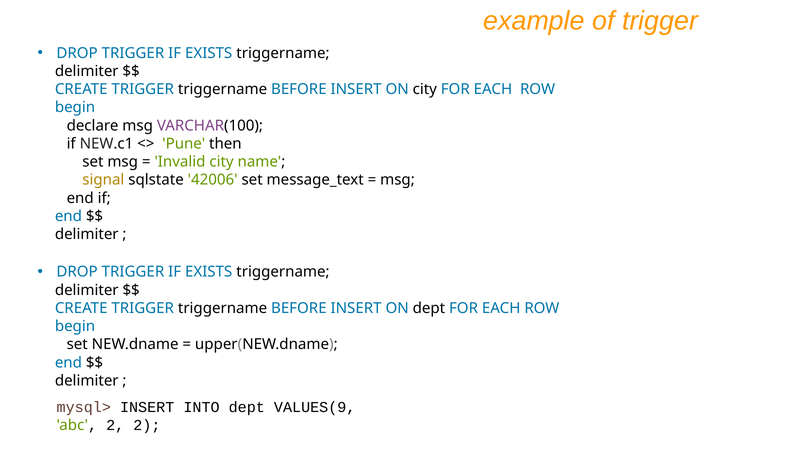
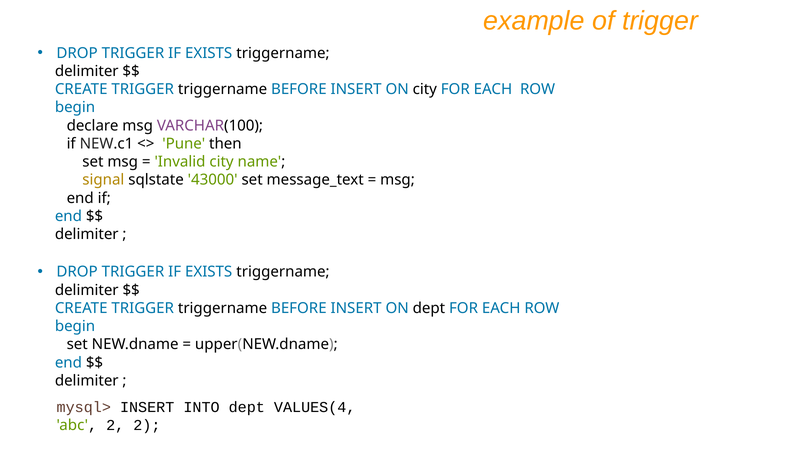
42006: 42006 -> 43000
VALUES(9: VALUES(9 -> VALUES(4
